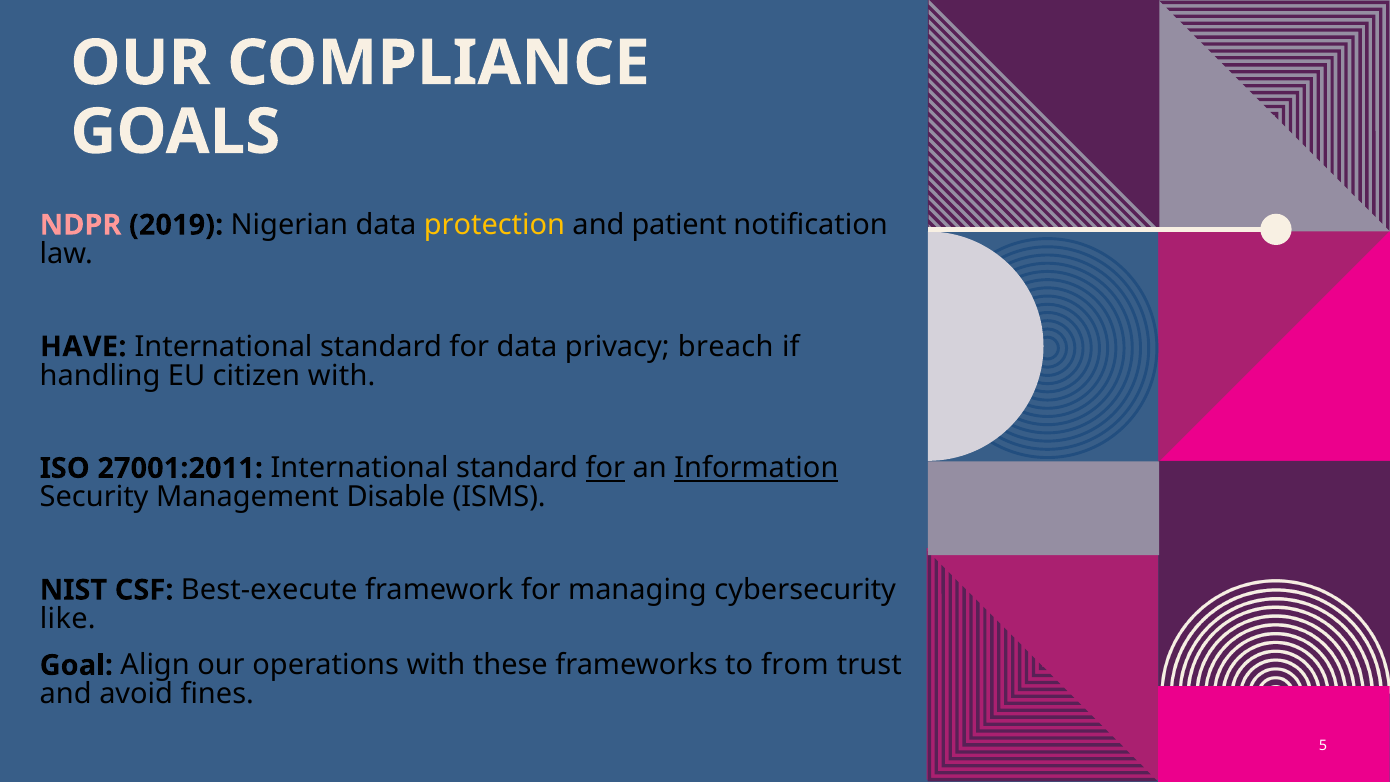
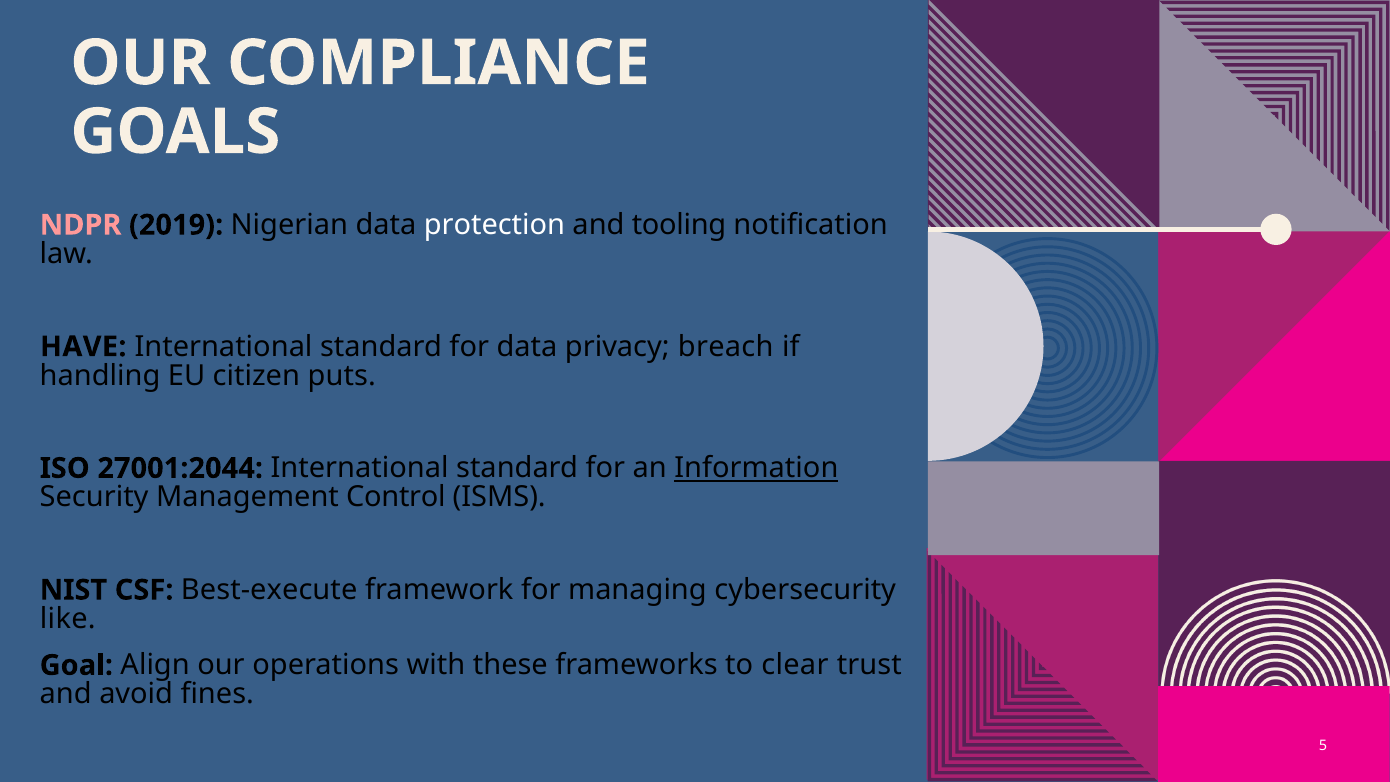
protection colour: yellow -> white
patient: patient -> tooling
citizen with: with -> puts
27001:2011: 27001:2011 -> 27001:2044
for at (605, 468) underline: present -> none
Disable: Disable -> Control
from: from -> clear
